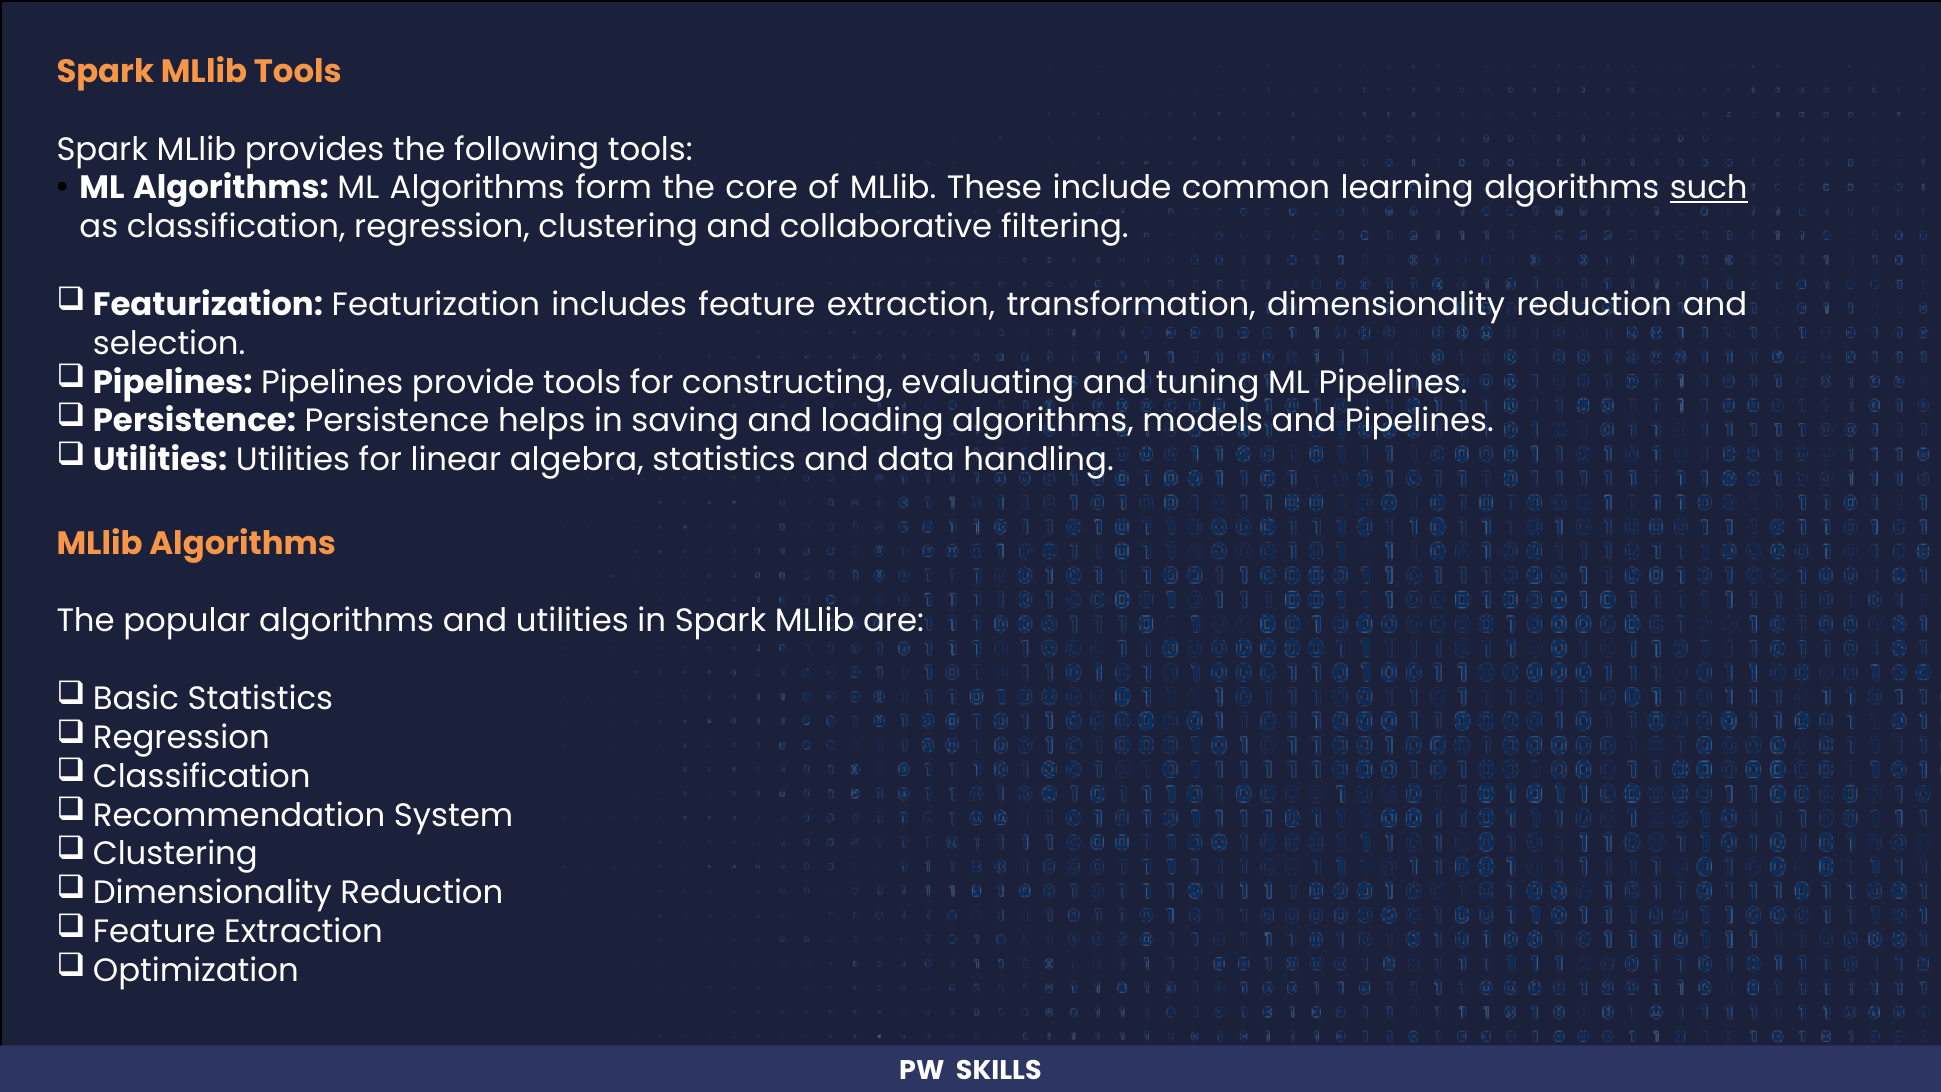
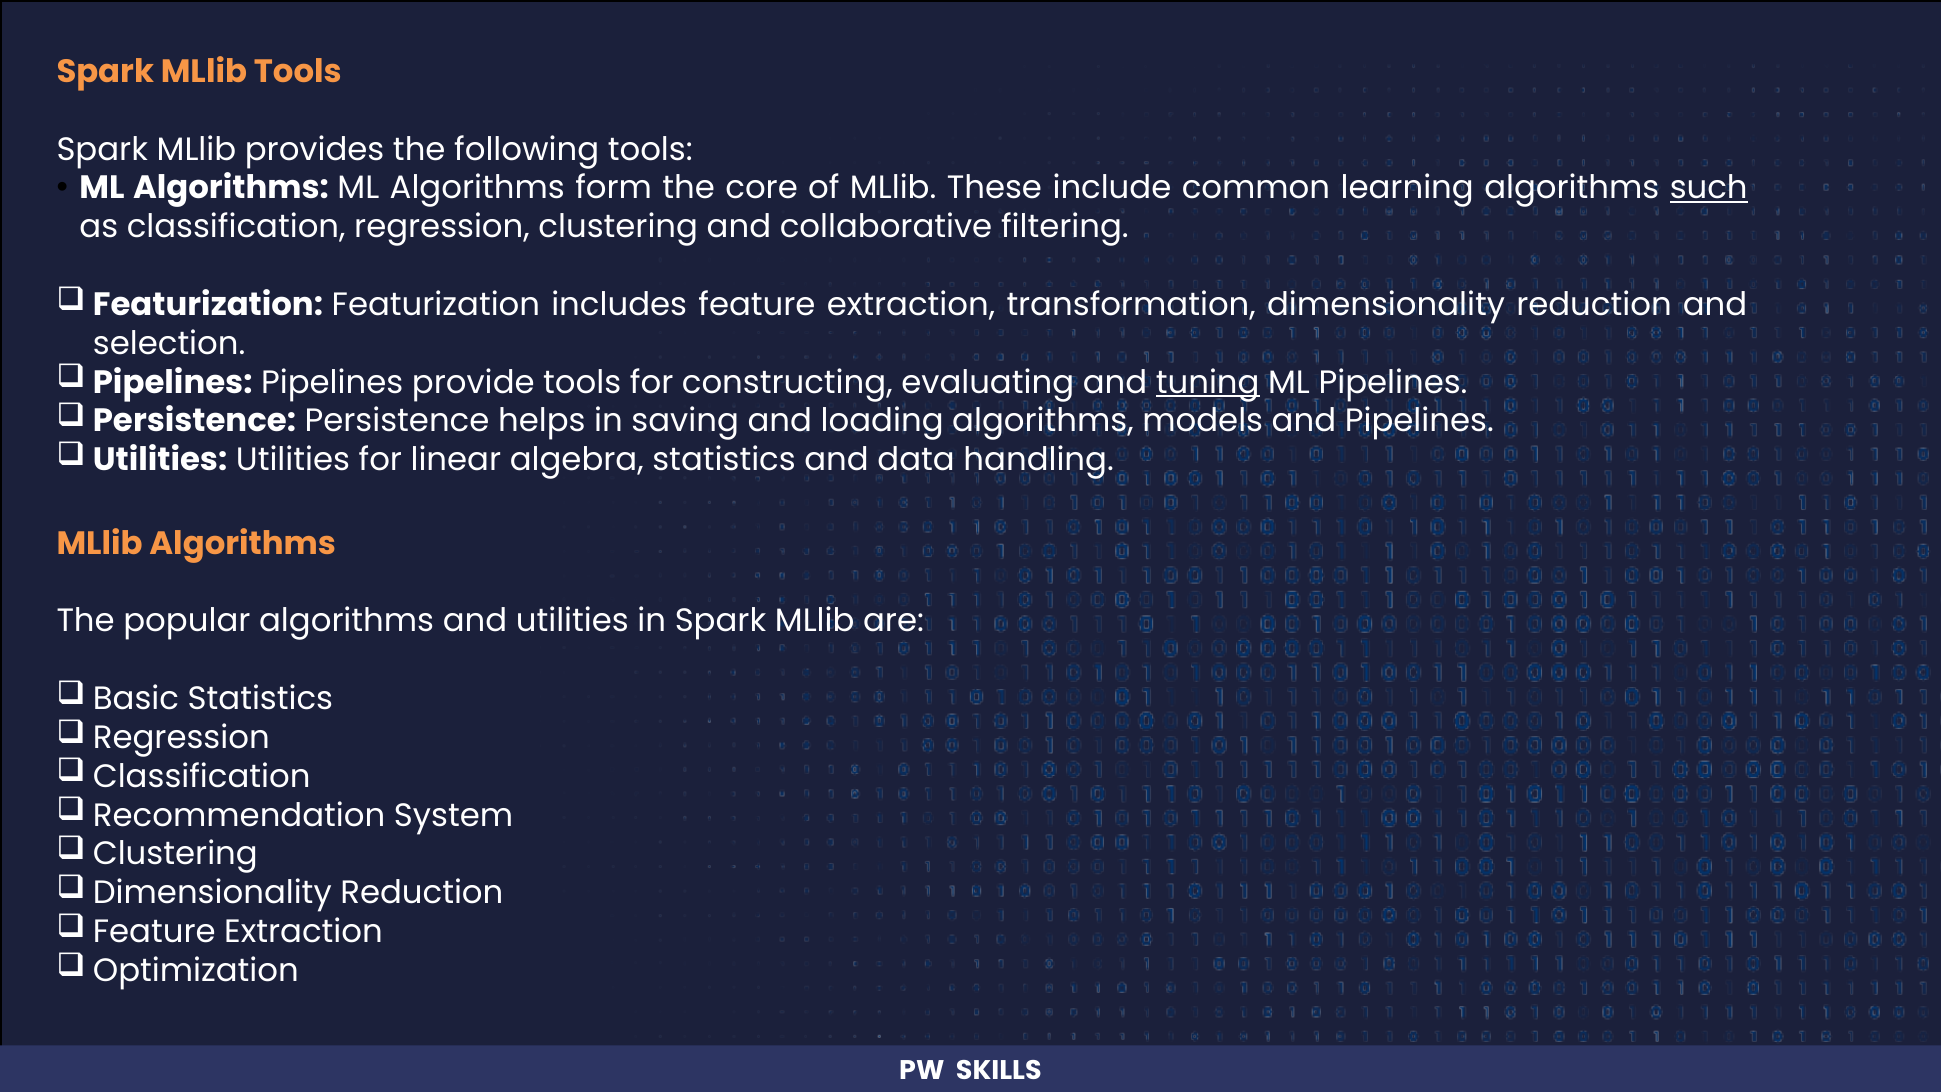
tuning underline: none -> present
